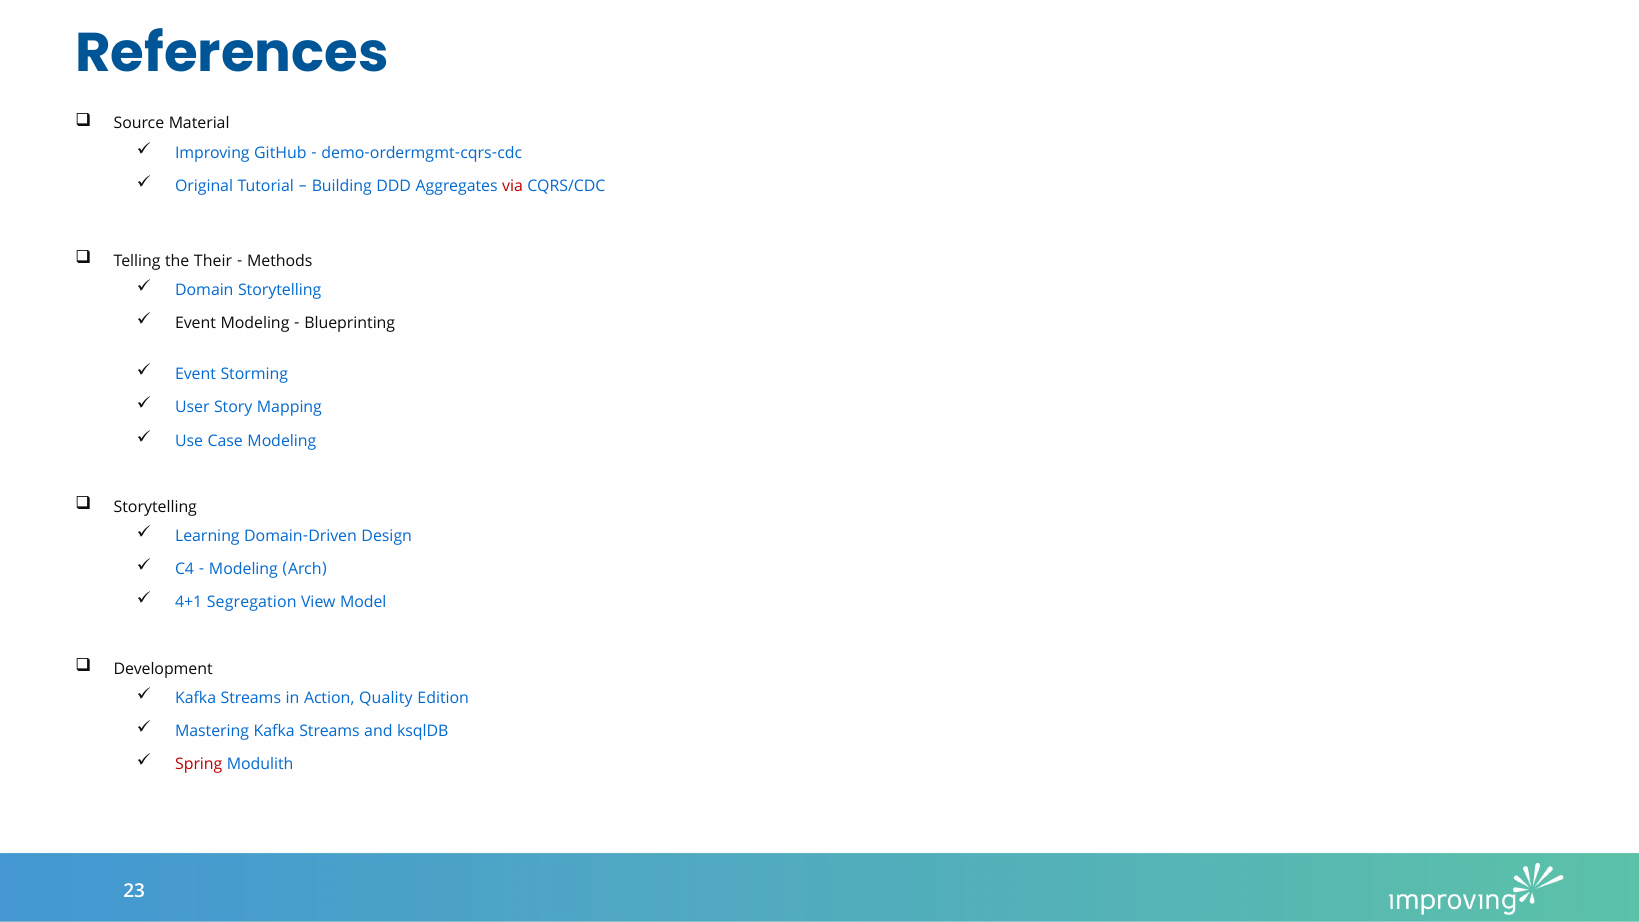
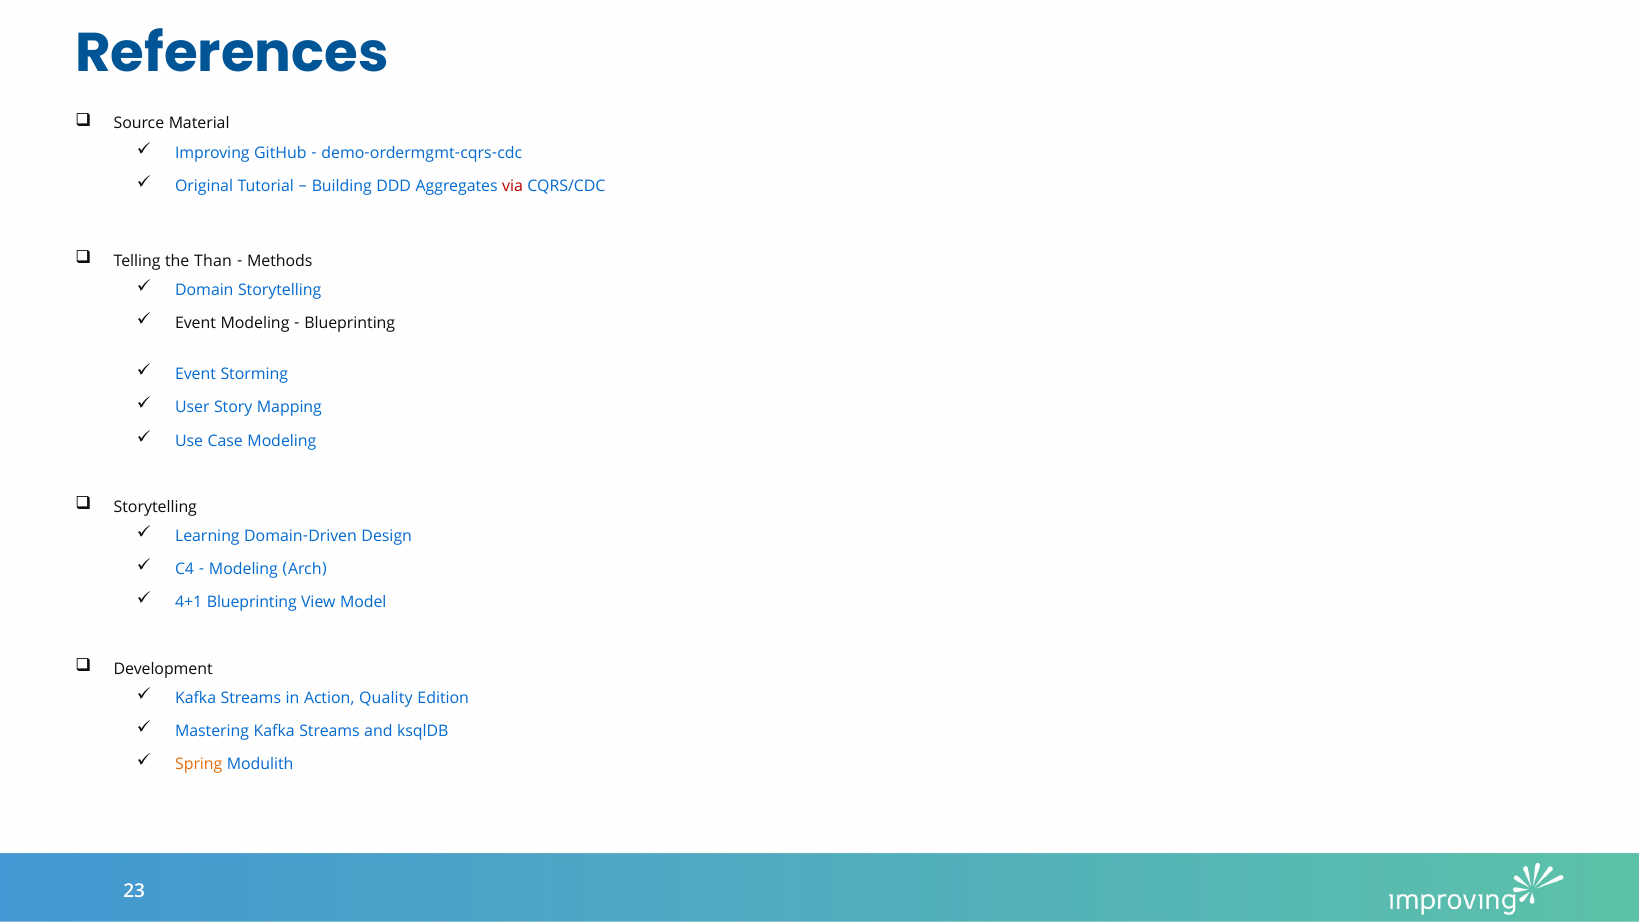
Their: Their -> Than
4+1 Segregation: Segregation -> Blueprinting
Spring colour: red -> orange
